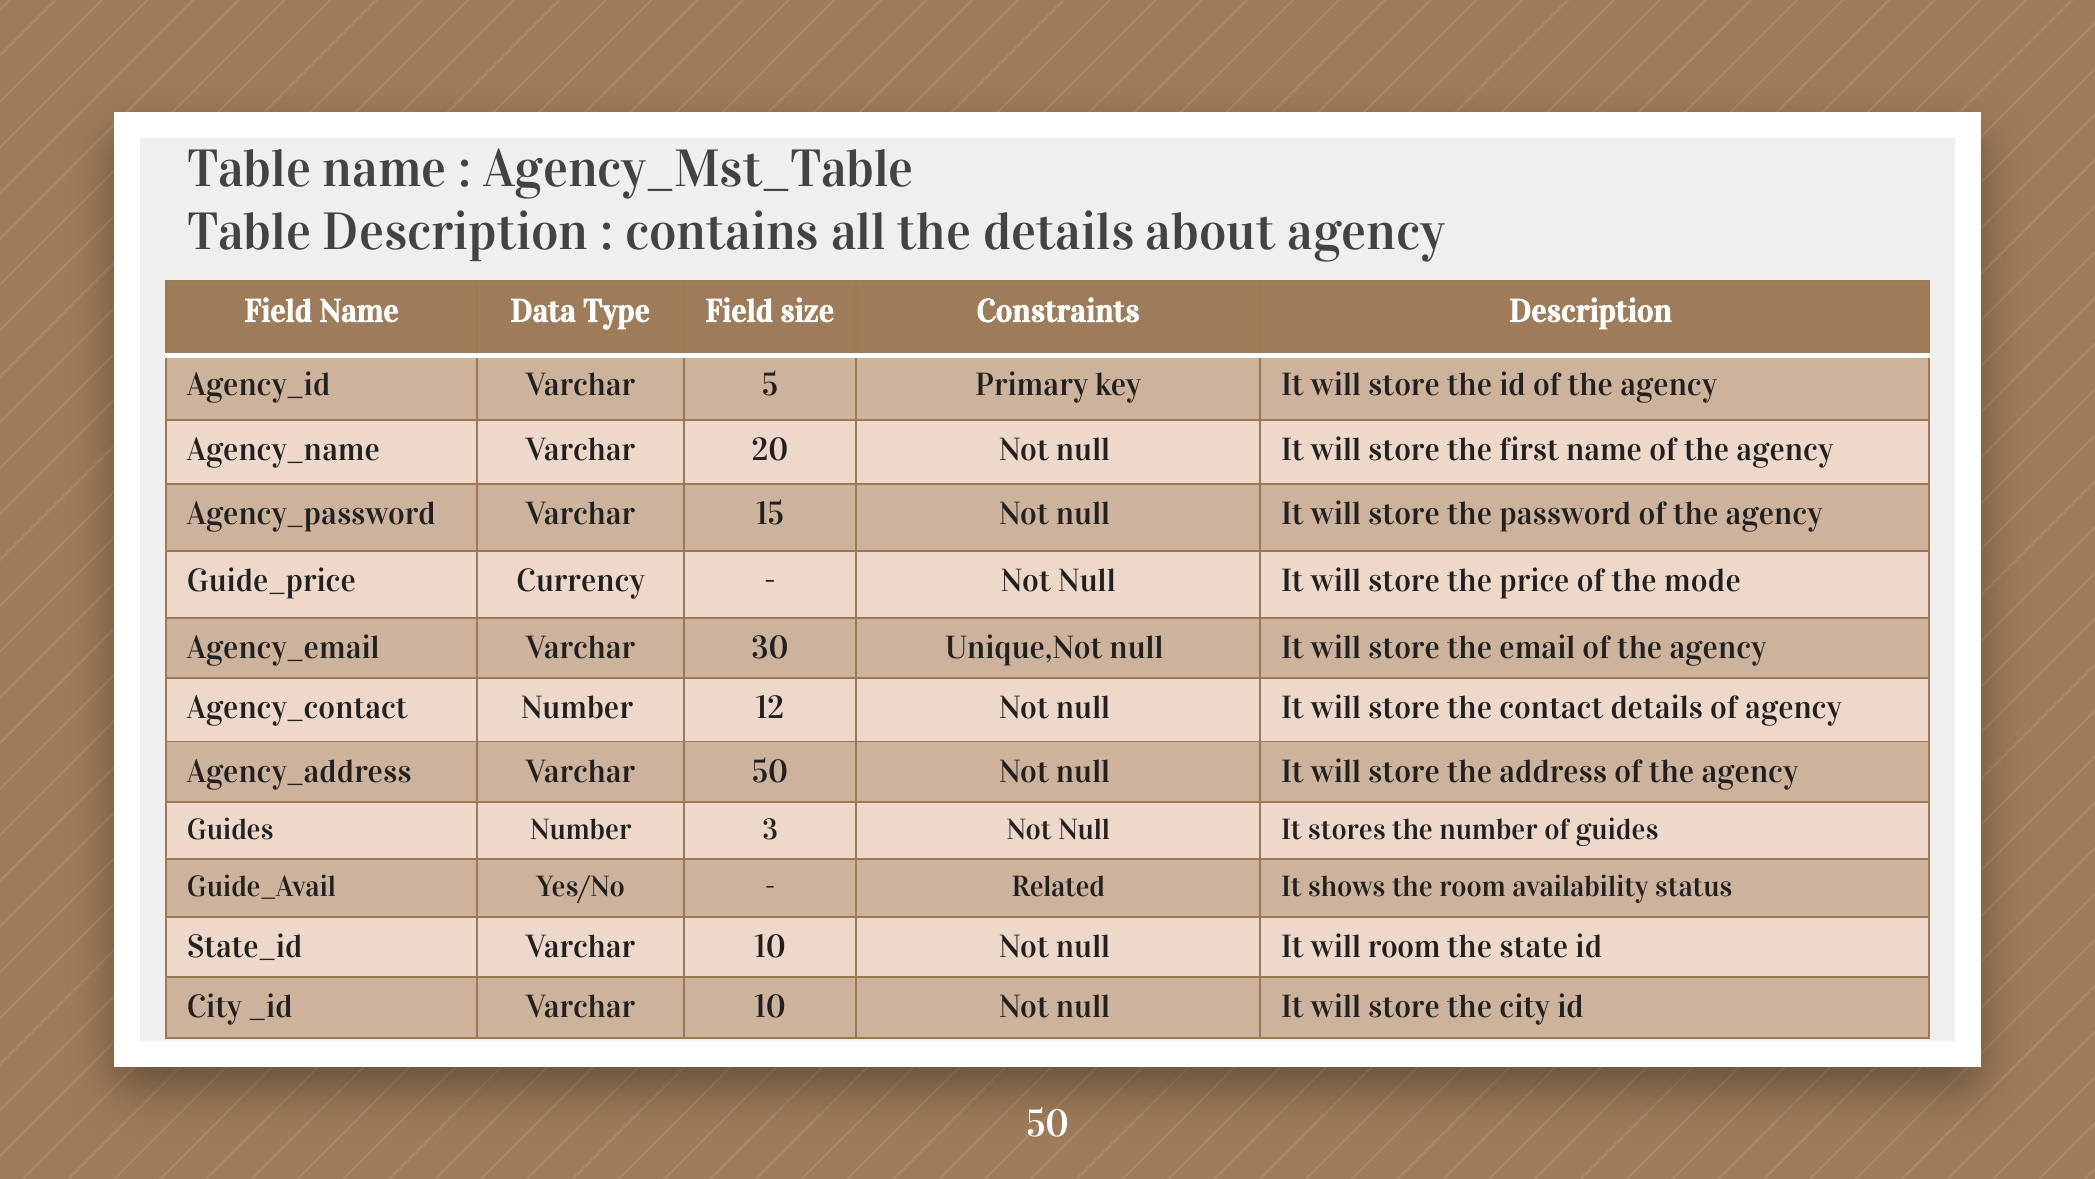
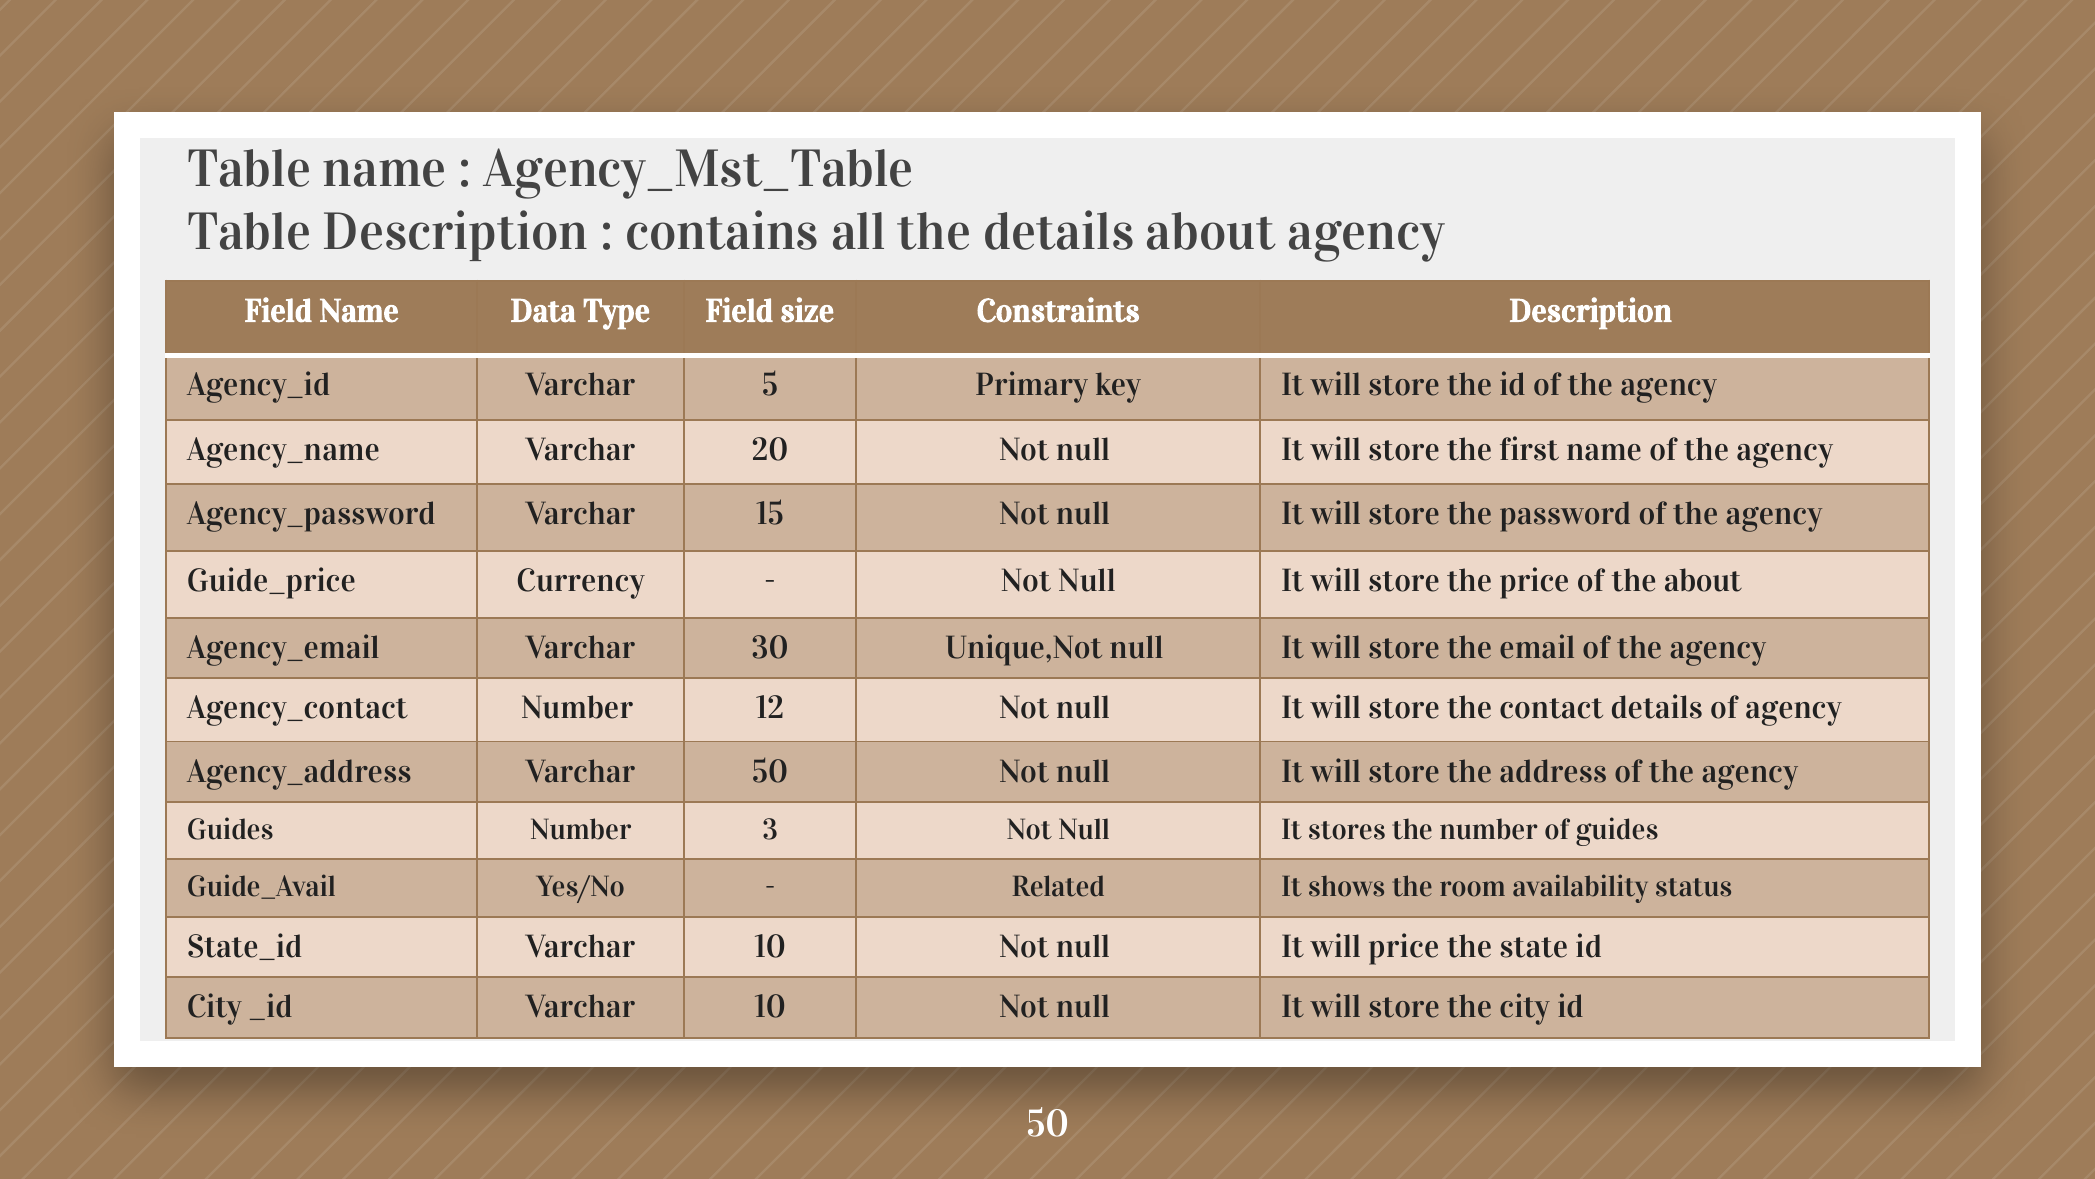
the mode: mode -> about
will room: room -> price
